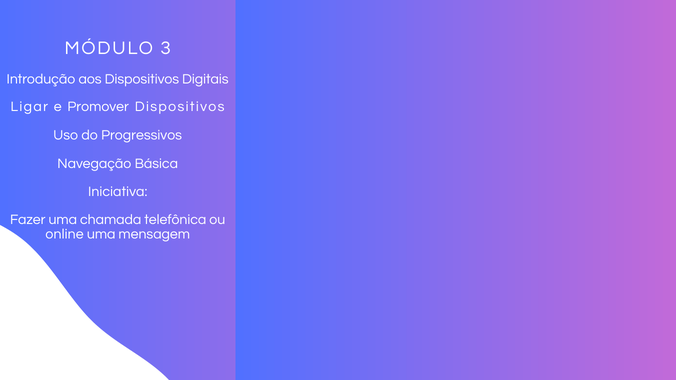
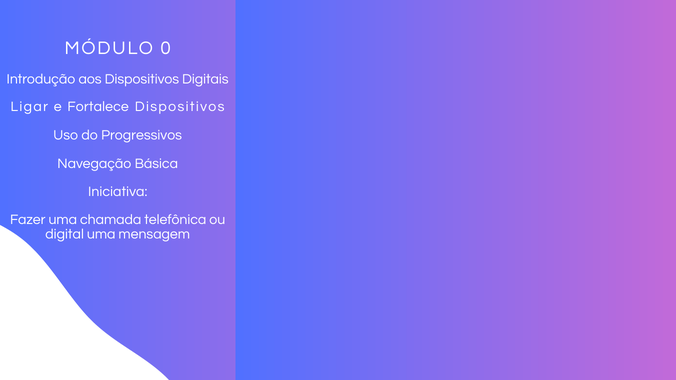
3: 3 -> 0
Promover: Promover -> Fortalece
online: online -> digital
